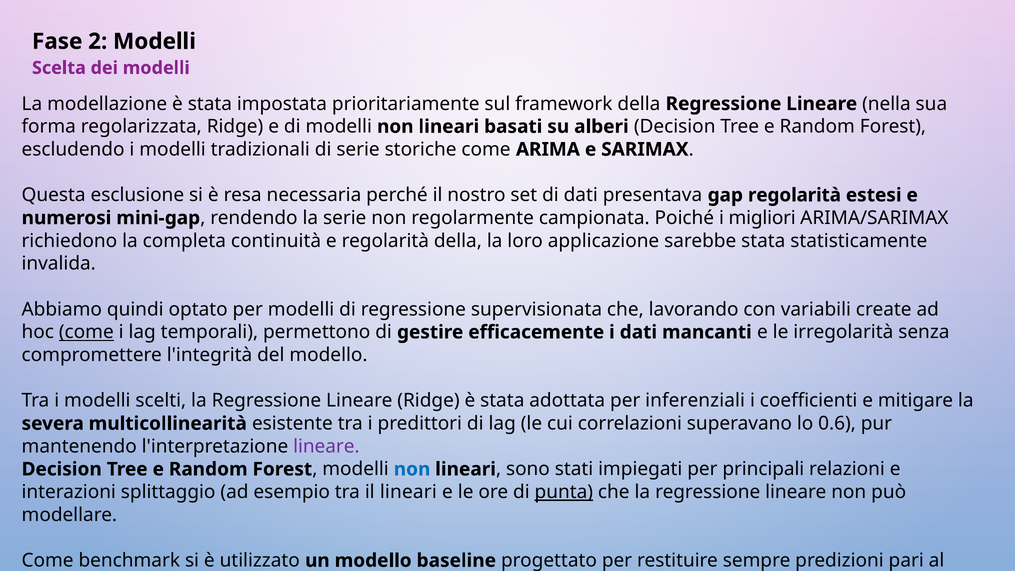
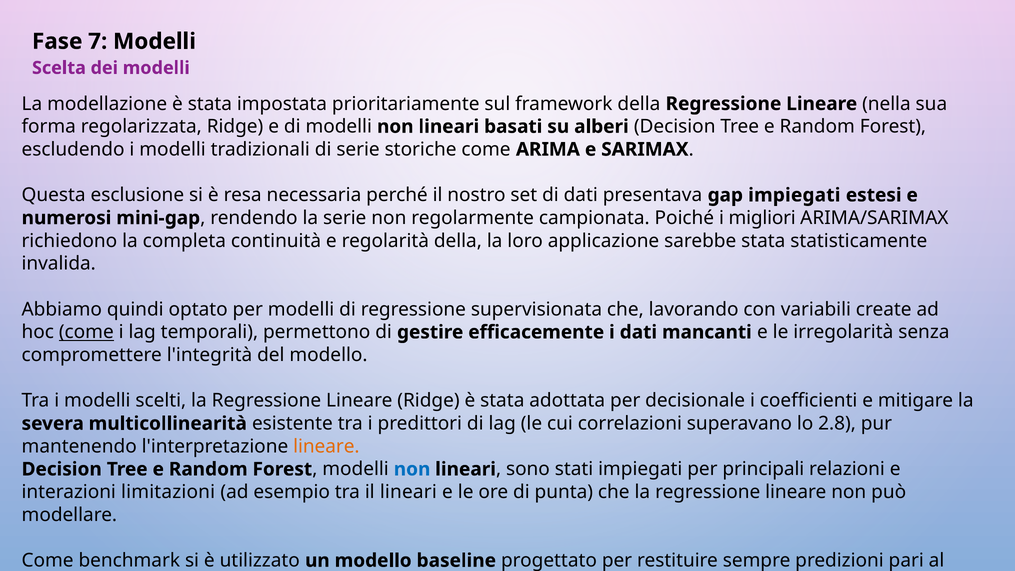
2: 2 -> 7
gap regolarità: regolarità -> impiegati
inferenziali: inferenziali -> decisionale
0.6: 0.6 -> 2.8
lineare at (326, 446) colour: purple -> orange
splittaggio: splittaggio -> limitazioni
punta underline: present -> none
